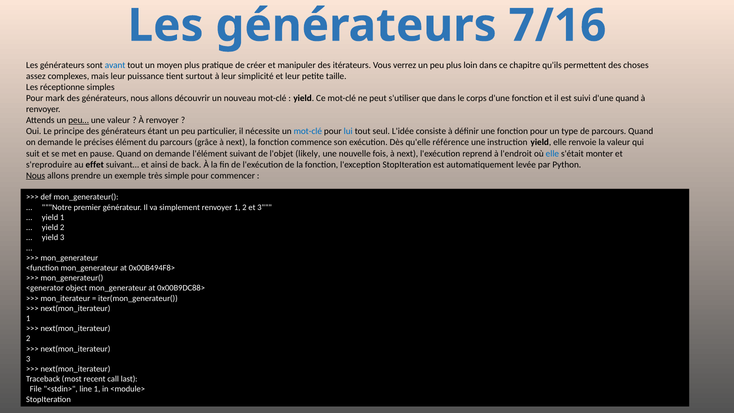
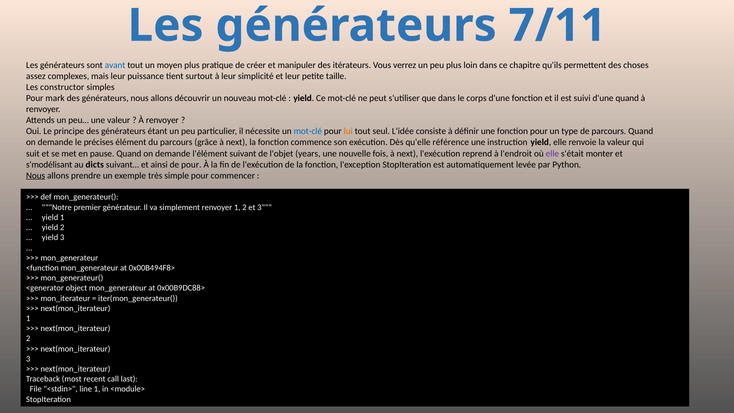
7/16: 7/16 -> 7/11
réceptionne: réceptionne -> constructor
peu… underline: present -> none
lui colour: blue -> orange
likely: likely -> years
elle at (552, 153) colour: blue -> purple
s'reproduire: s'reproduire -> s'modélisant
effet: effet -> dicts
de back: back -> pour
